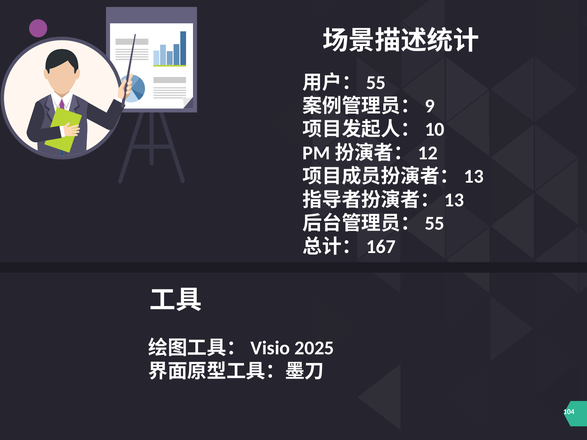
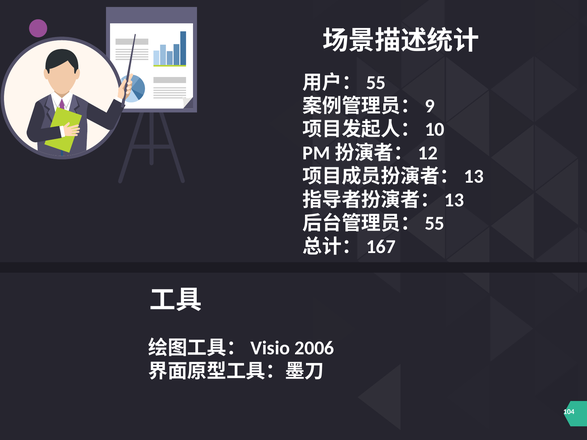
2025: 2025 -> 2006
